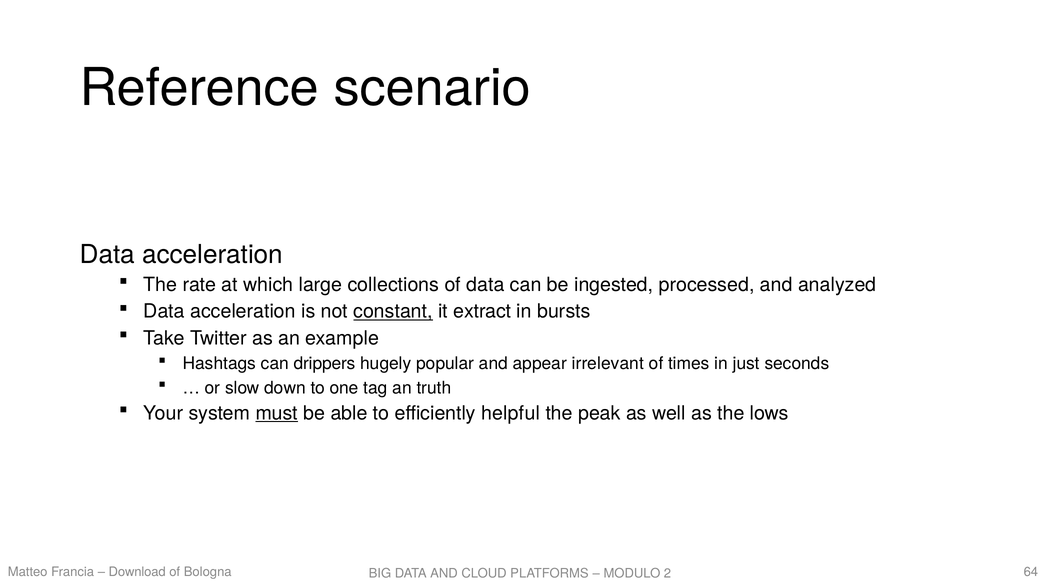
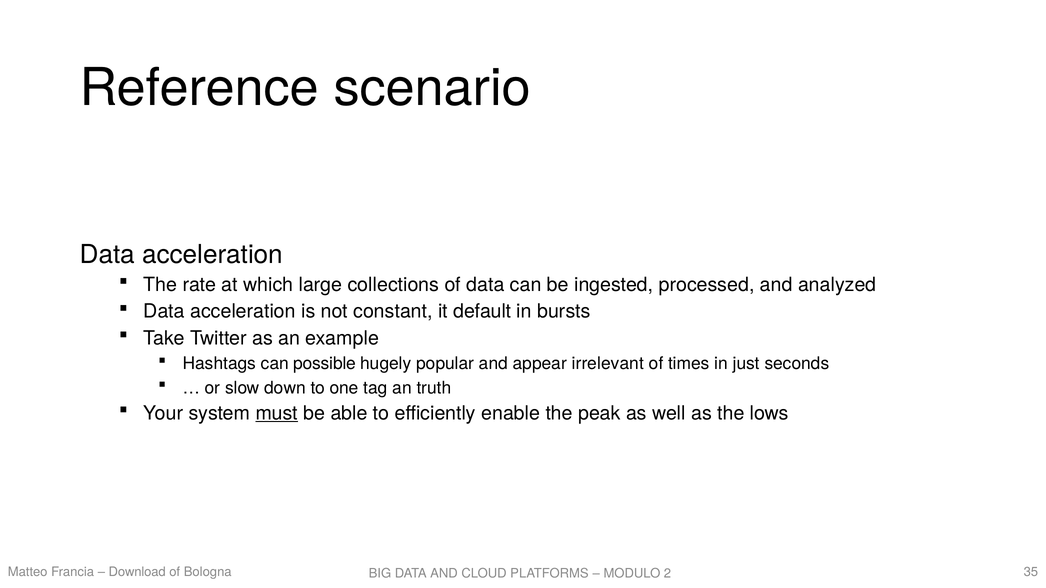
constant underline: present -> none
extract: extract -> default
drippers: drippers -> possible
helpful: helpful -> enable
64: 64 -> 35
